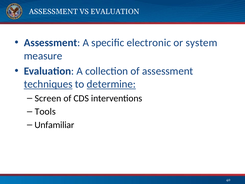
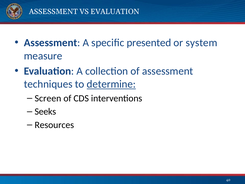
electronic: electronic -> presented
techniques underline: present -> none
Tools: Tools -> Seeks
Unfamiliar: Unfamiliar -> Resources
